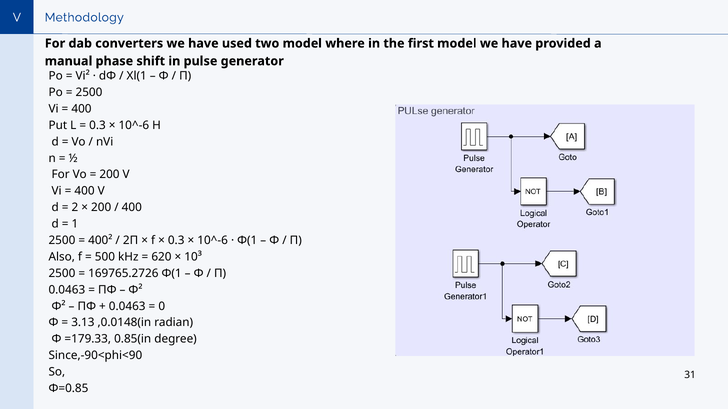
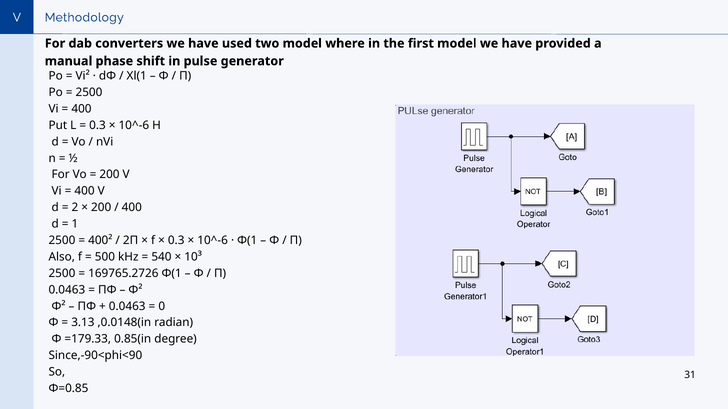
620: 620 -> 540
